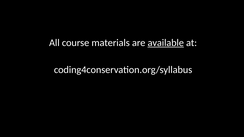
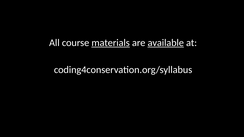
materials underline: none -> present
